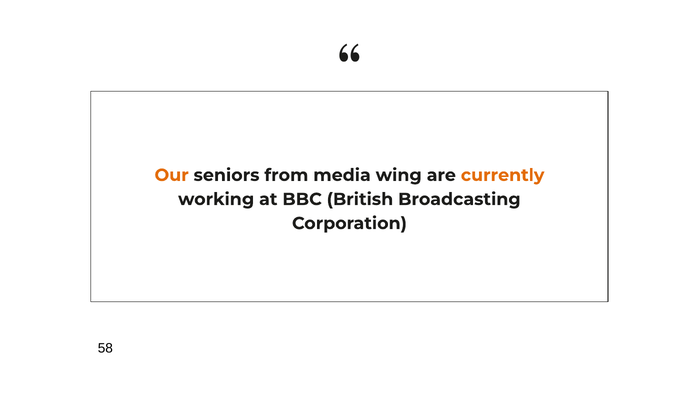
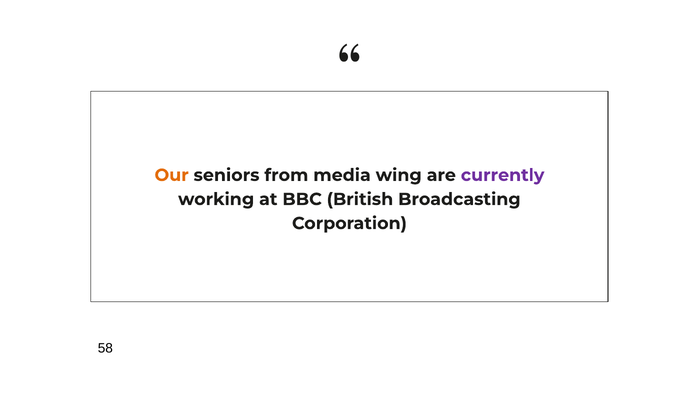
currently colour: orange -> purple
